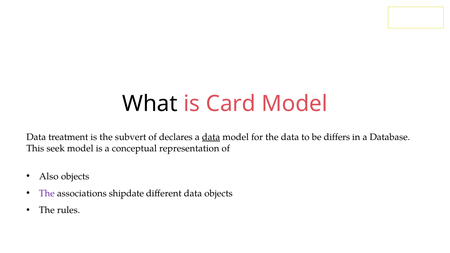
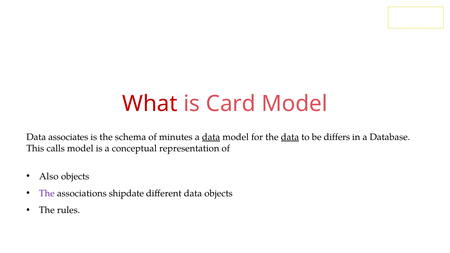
What colour: black -> red
treatment: treatment -> associates
subvert: subvert -> schema
declares: declares -> minutes
data at (290, 137) underline: none -> present
seek: seek -> calls
